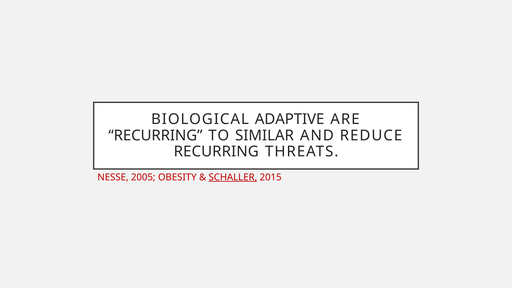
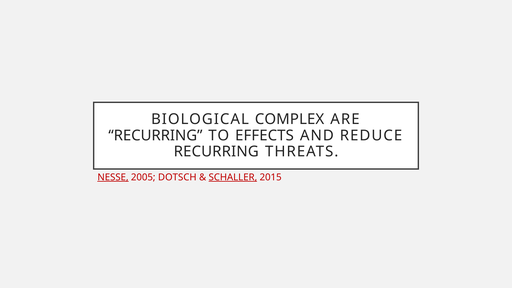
ADAPTIVE: ADAPTIVE -> COMPLEX
SIMILAR: SIMILAR -> EFFECTS
NESSE underline: none -> present
OBESITY: OBESITY -> DOTSCH
